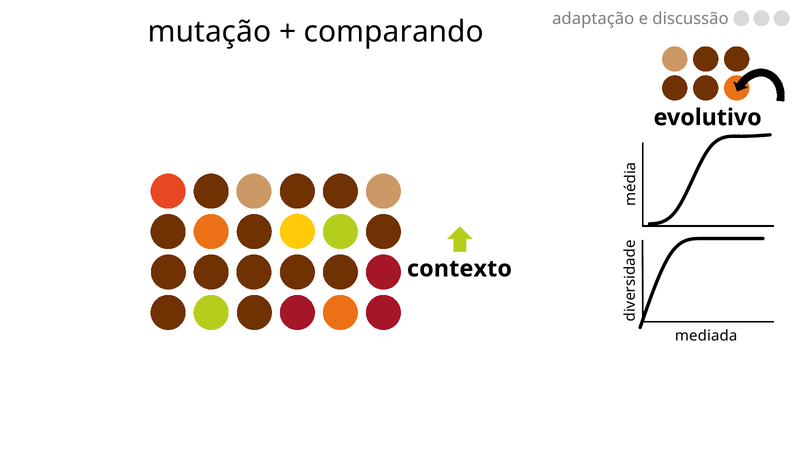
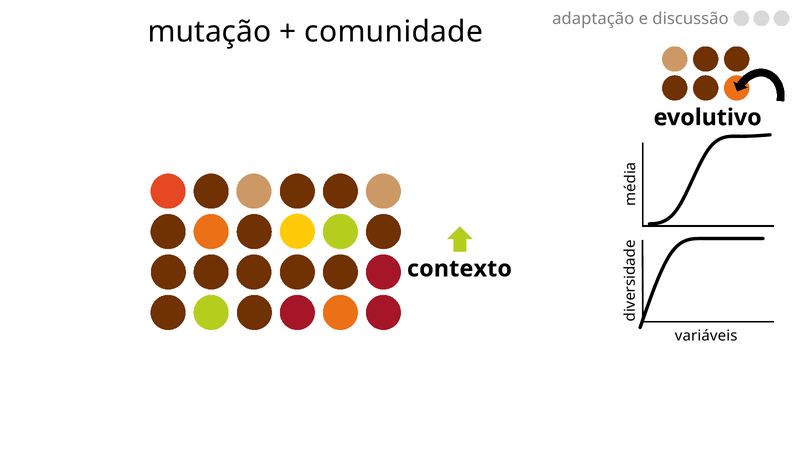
comparando: comparando -> comunidade
mediada: mediada -> variáveis
